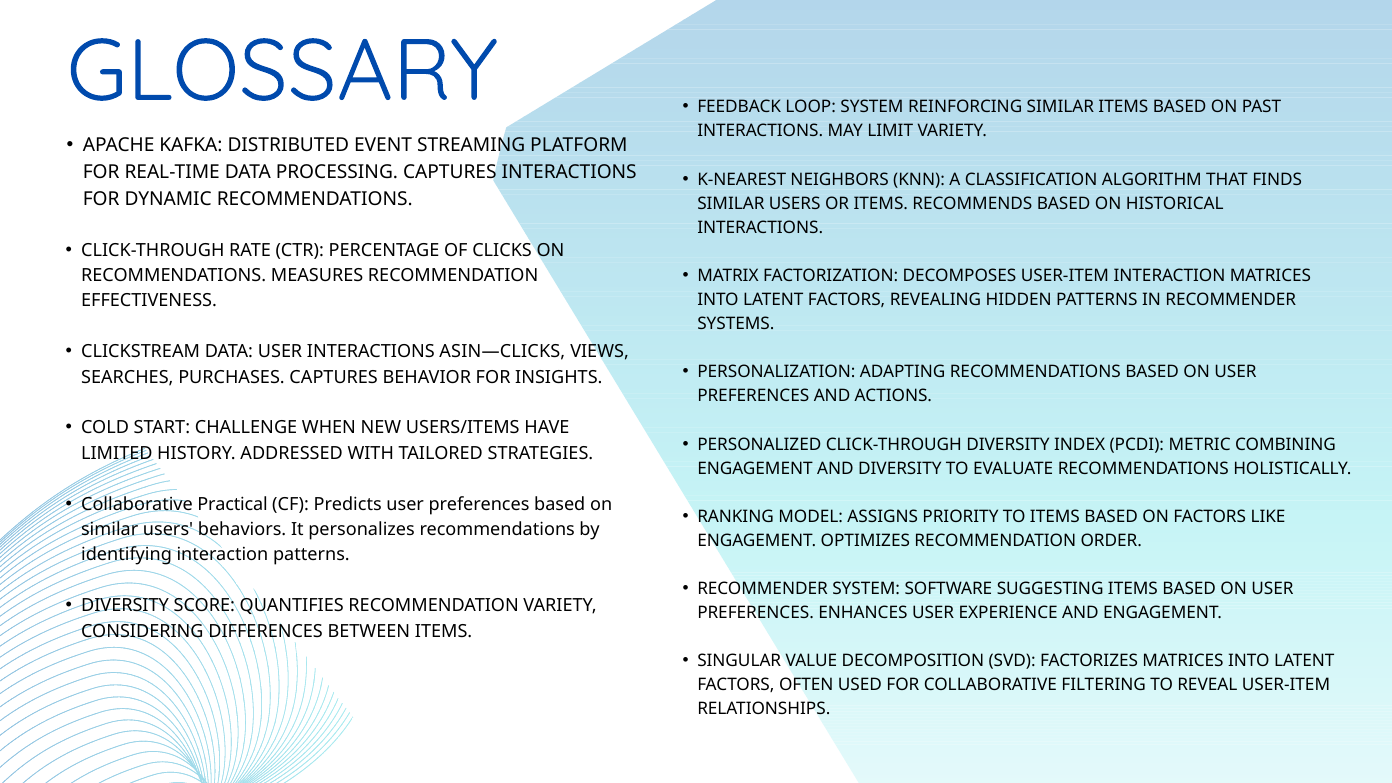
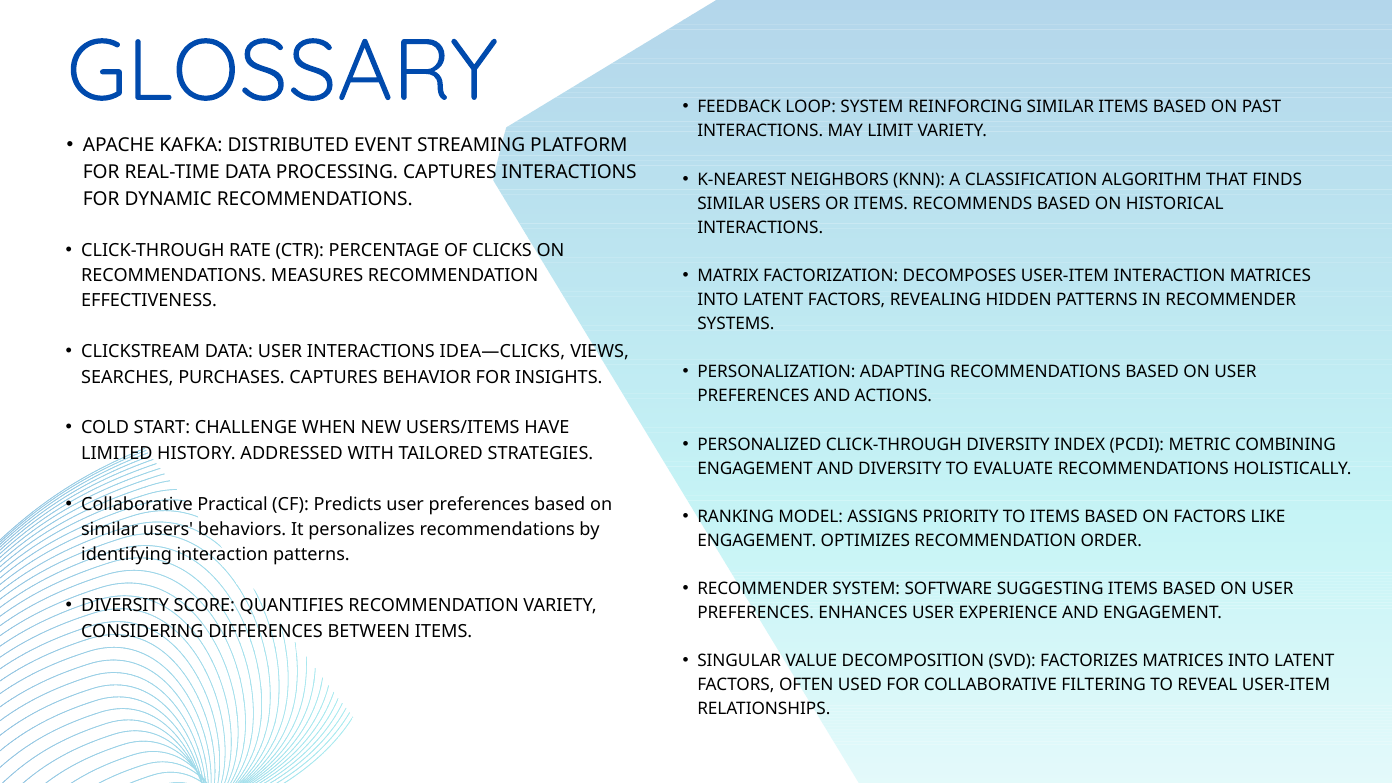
ASIN—CLICKS: ASIN—CLICKS -> IDEA—CLICKS
